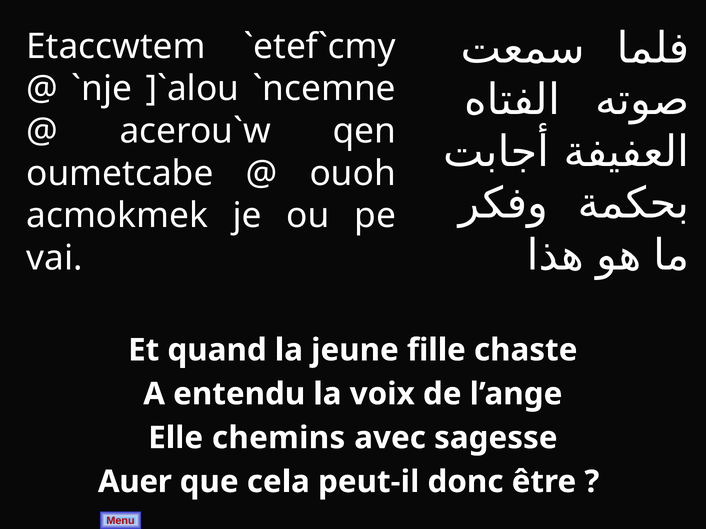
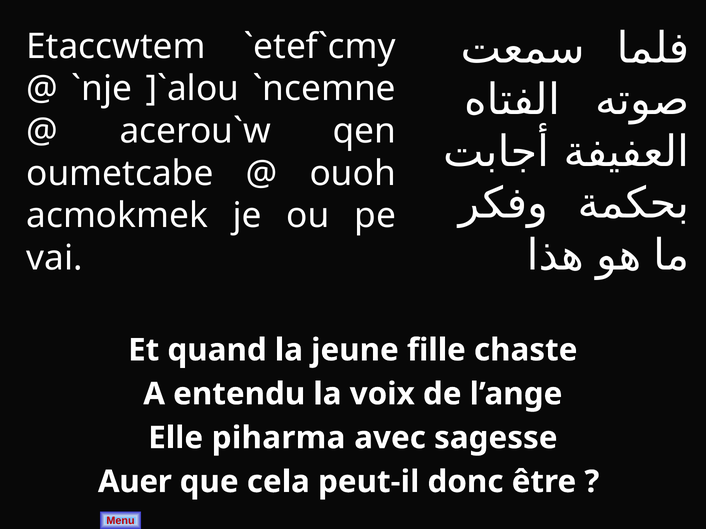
chemins: chemins -> piharma
